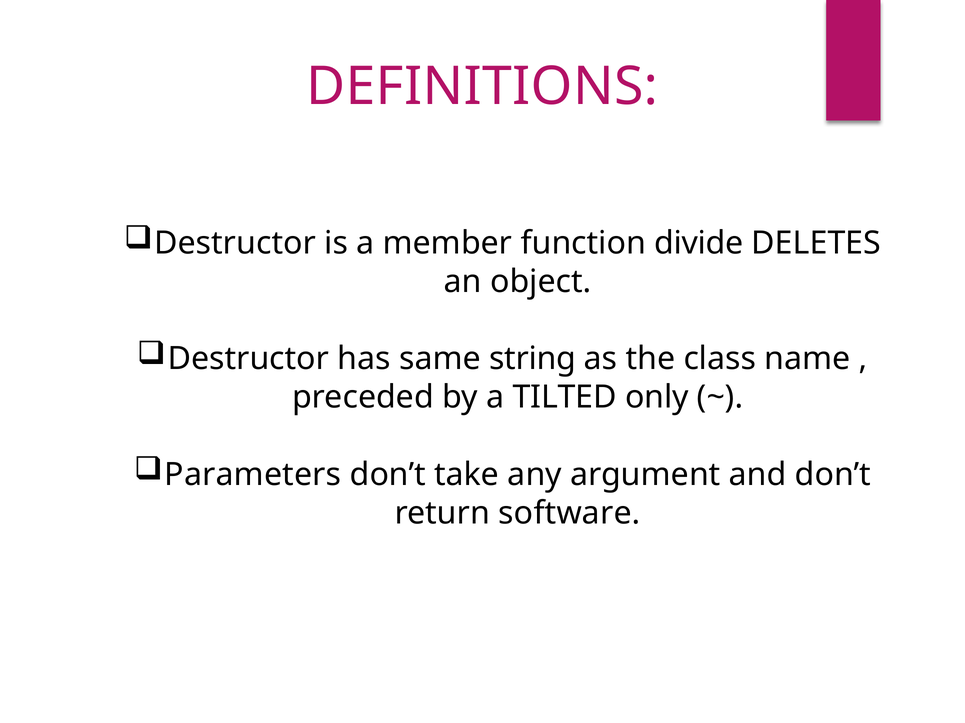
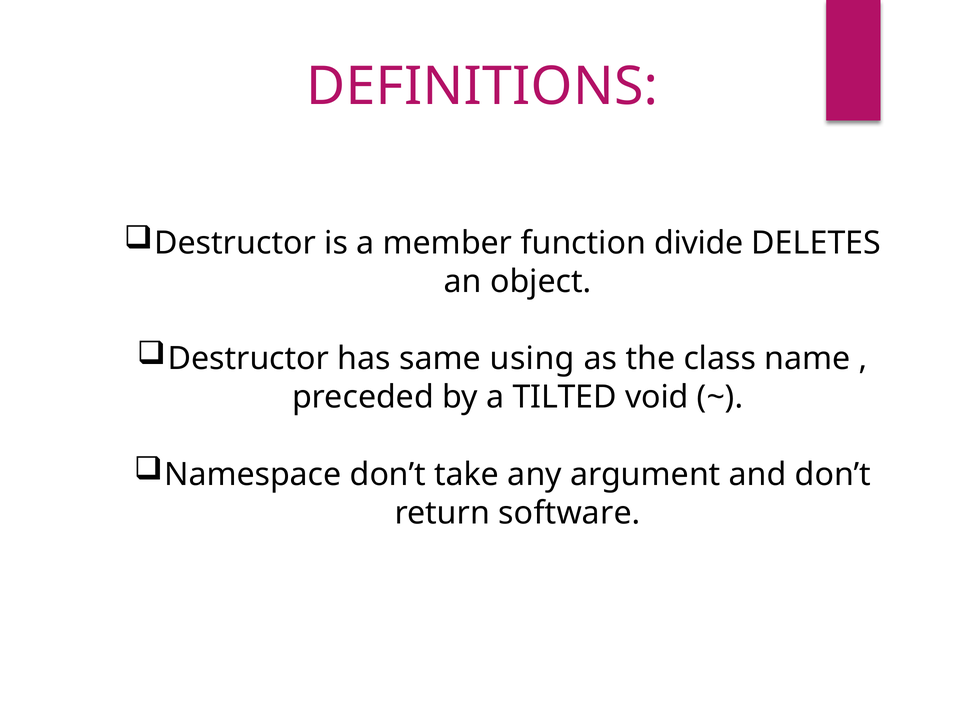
string: string -> using
only: only -> void
Parameters: Parameters -> Namespace
